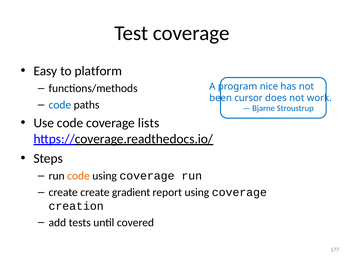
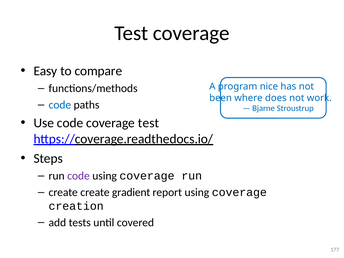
platform: platform -> compare
cursor: cursor -> where
coverage lists: lists -> test
code at (78, 176) colour: orange -> purple
